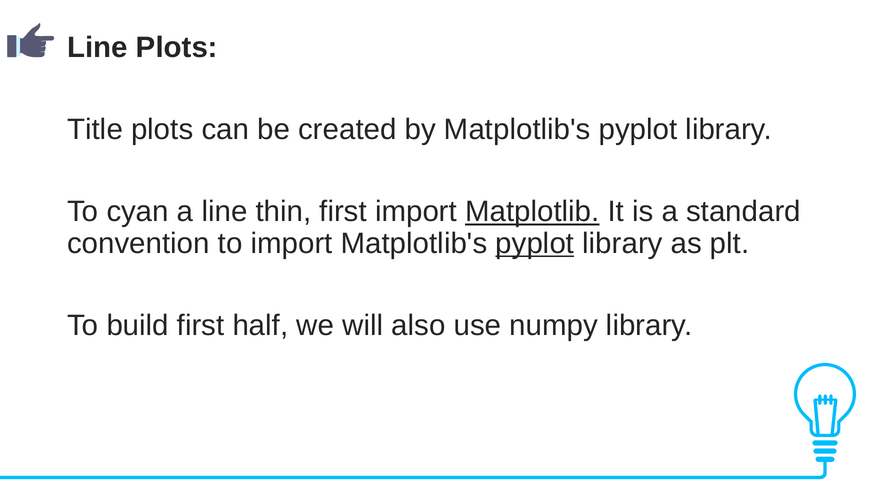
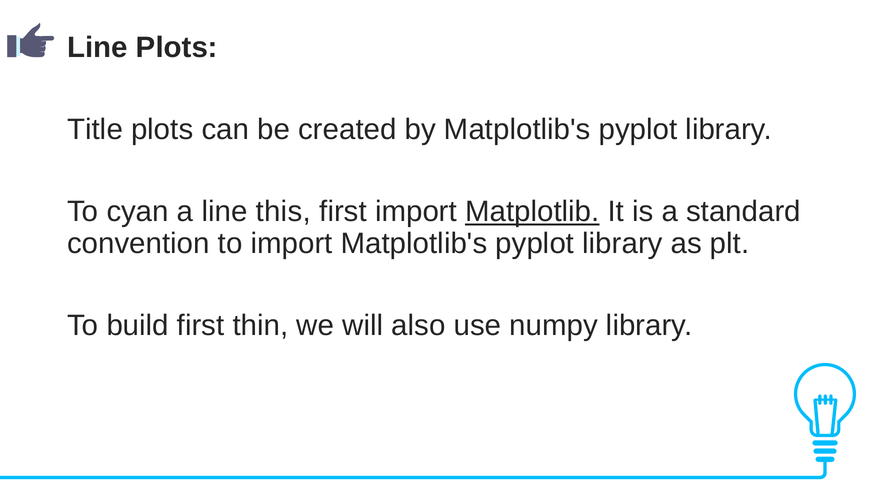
thin: thin -> this
pyplot at (535, 244) underline: present -> none
half: half -> thin
